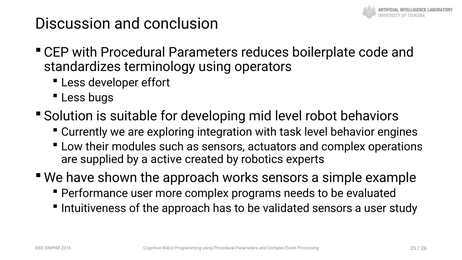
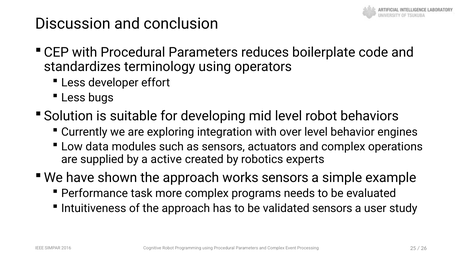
task: task -> over
their: their -> data
Performance user: user -> task
